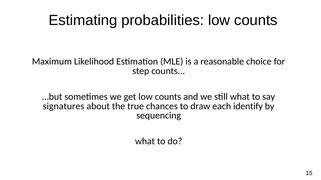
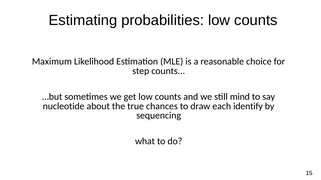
still what: what -> mind
signatures: signatures -> nucleotide
